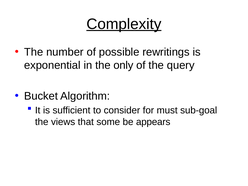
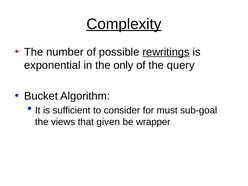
rewritings underline: none -> present
some: some -> given
appears: appears -> wrapper
